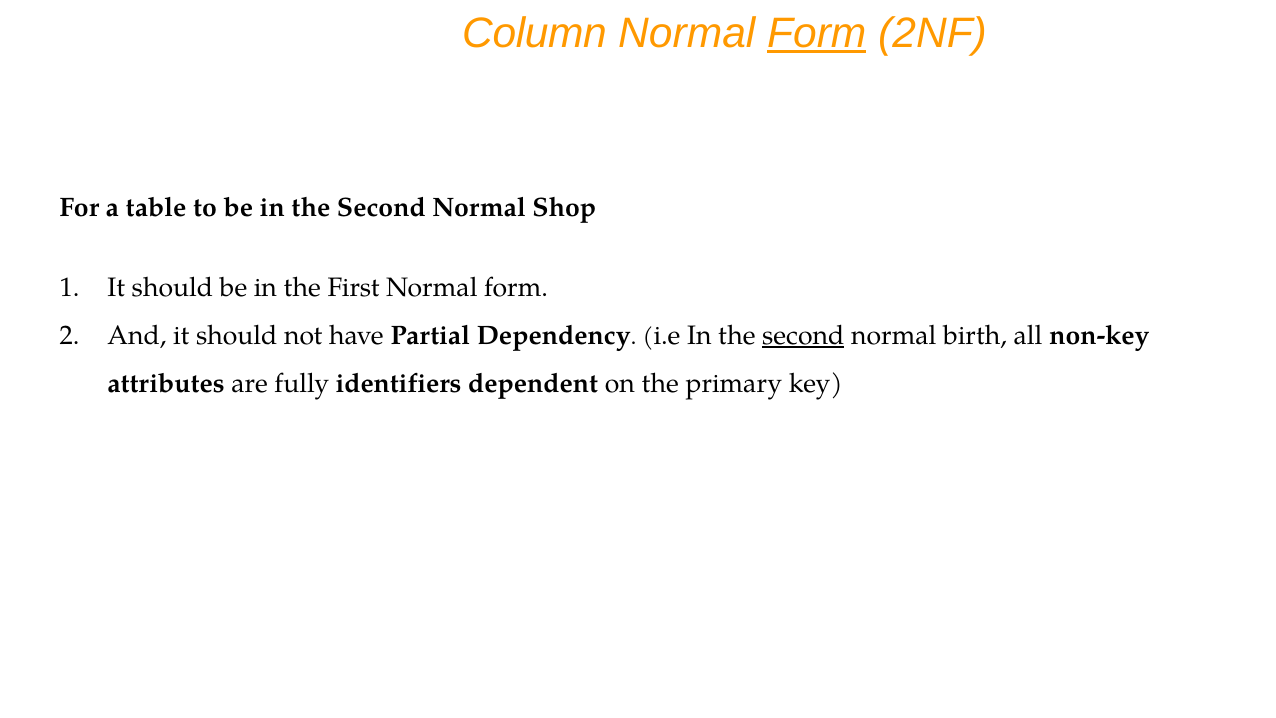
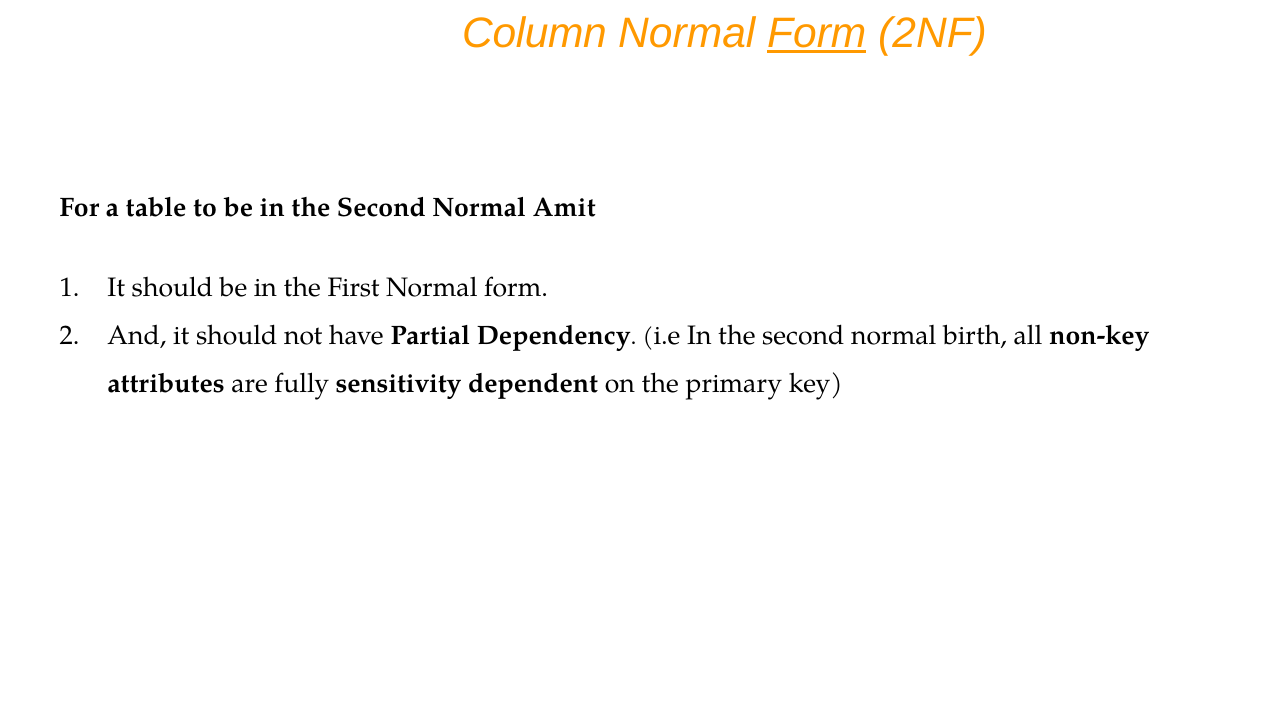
Shop: Shop -> Amit
second at (803, 336) underline: present -> none
identifiers: identifiers -> sensitivity
